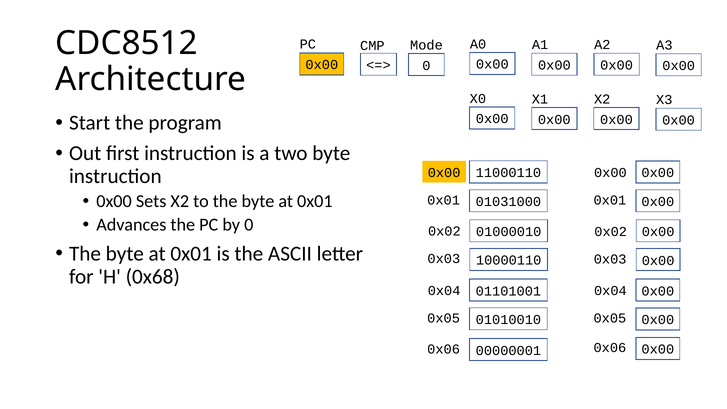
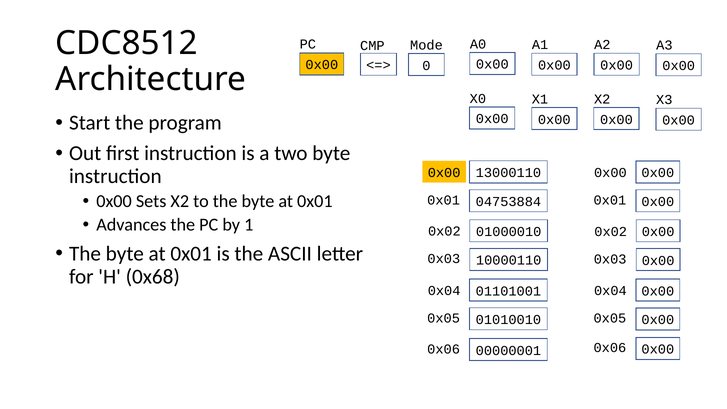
11000110: 11000110 -> 13000110
01031000: 01031000 -> 04753884
by 0: 0 -> 1
